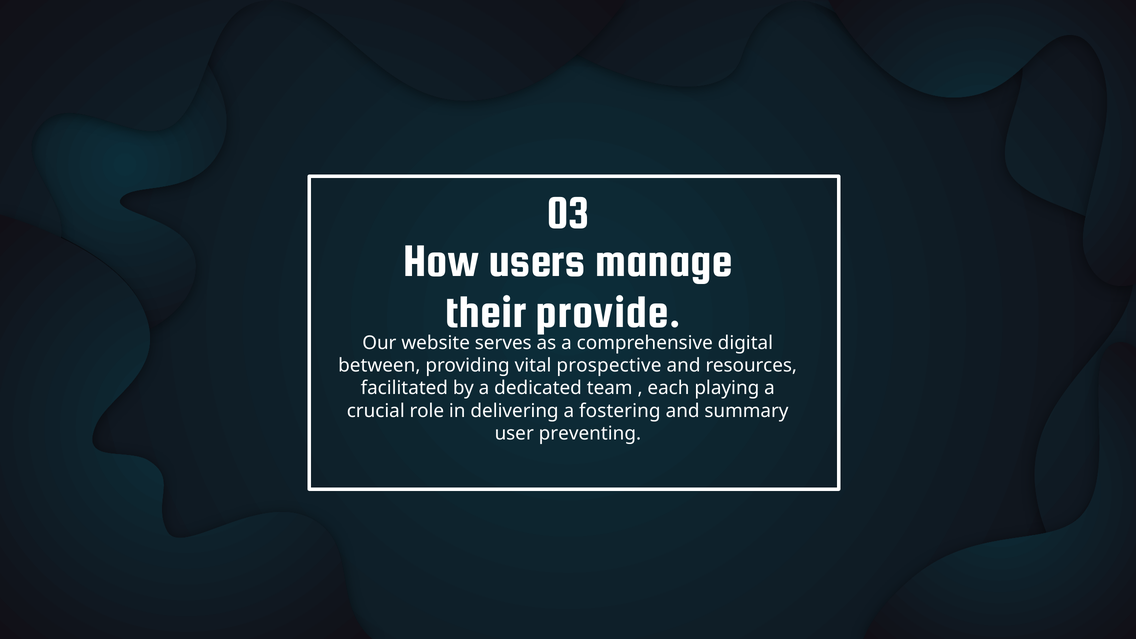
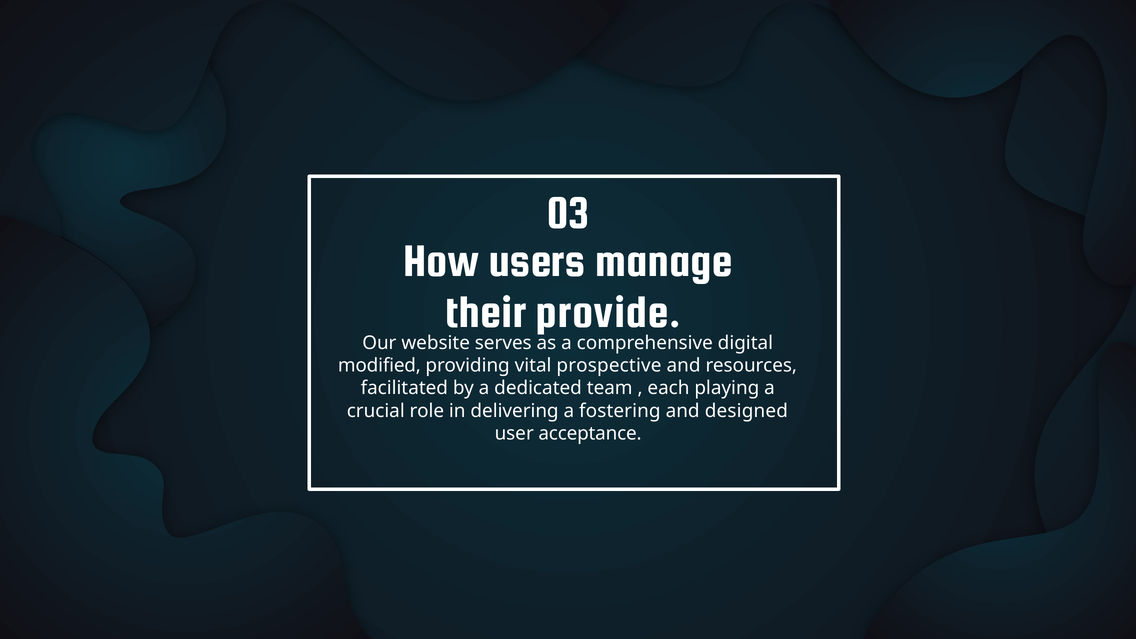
between: between -> modified
summary: summary -> designed
preventing: preventing -> acceptance
